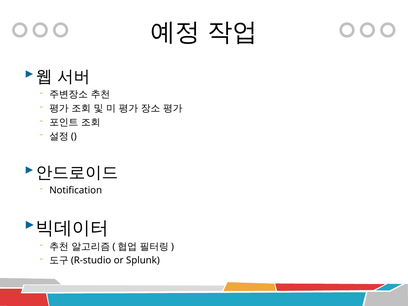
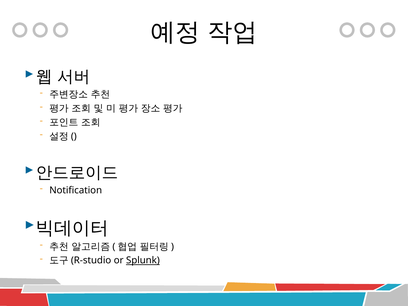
Splunk underline: none -> present
